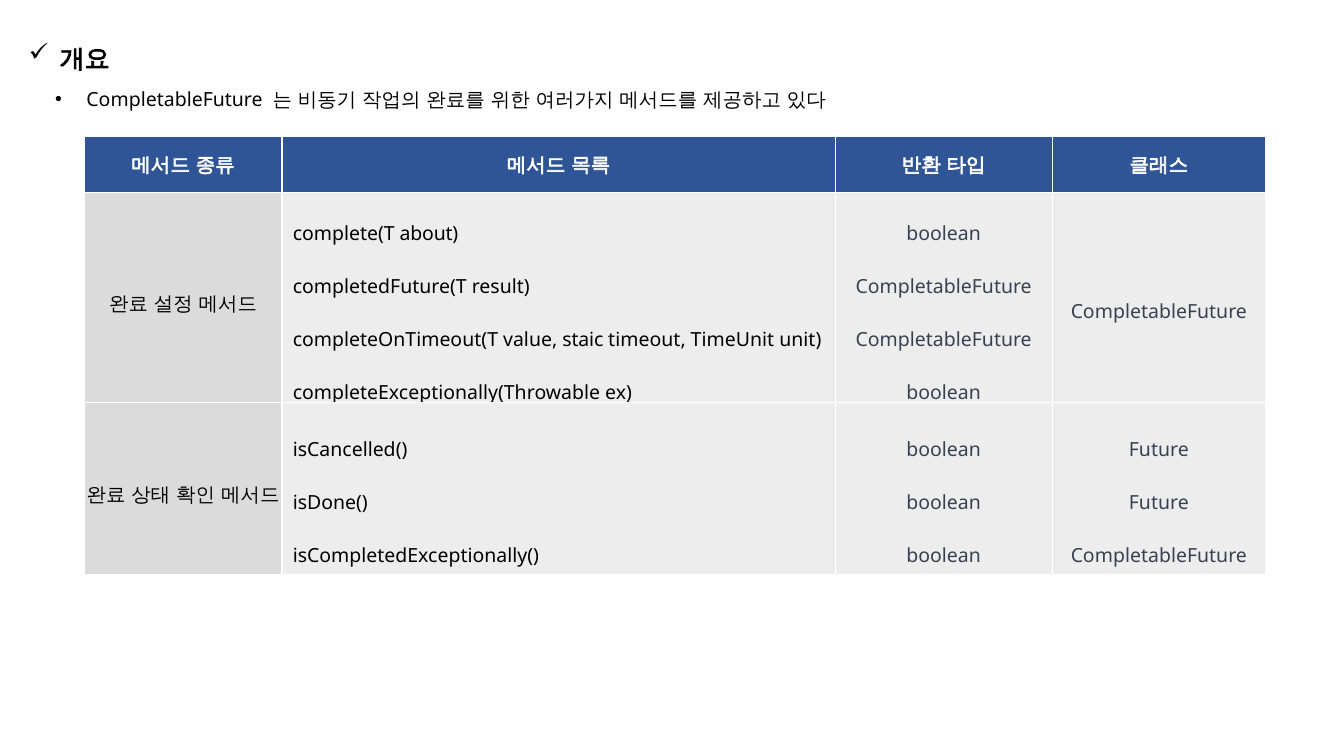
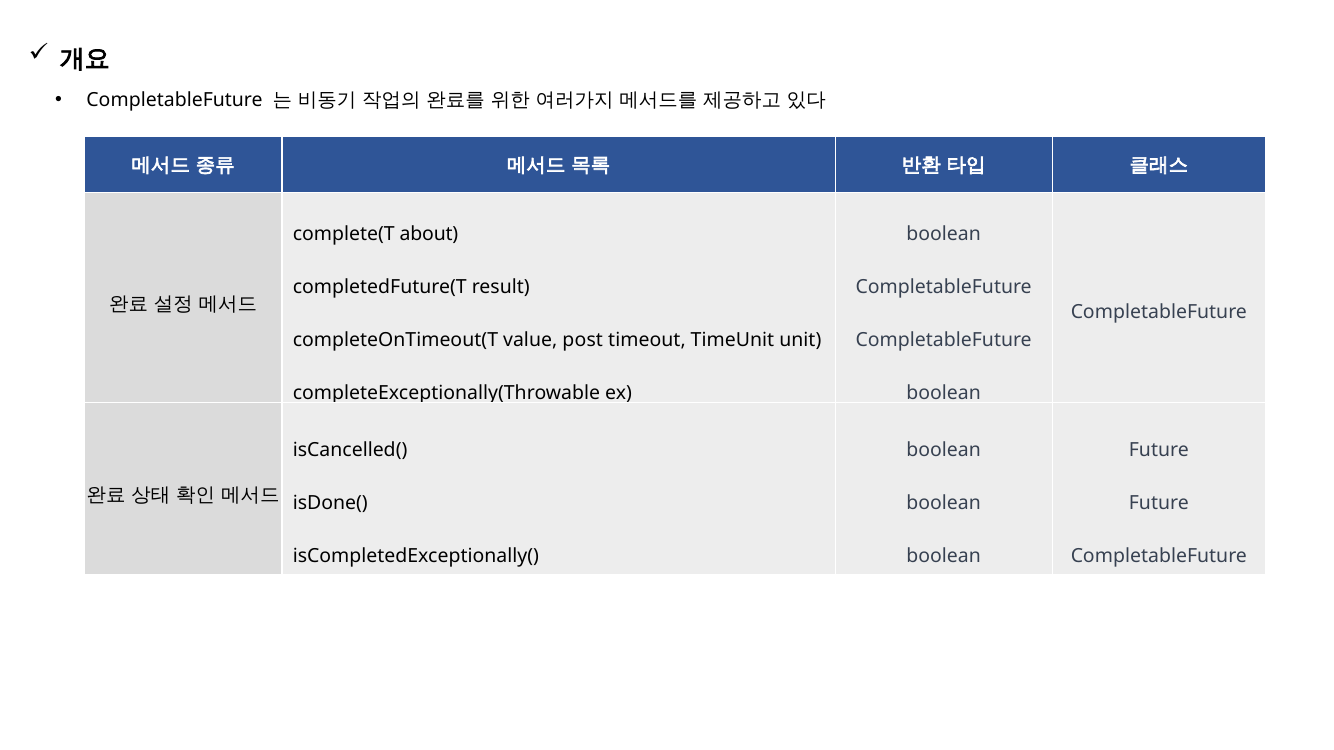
staic: staic -> post
